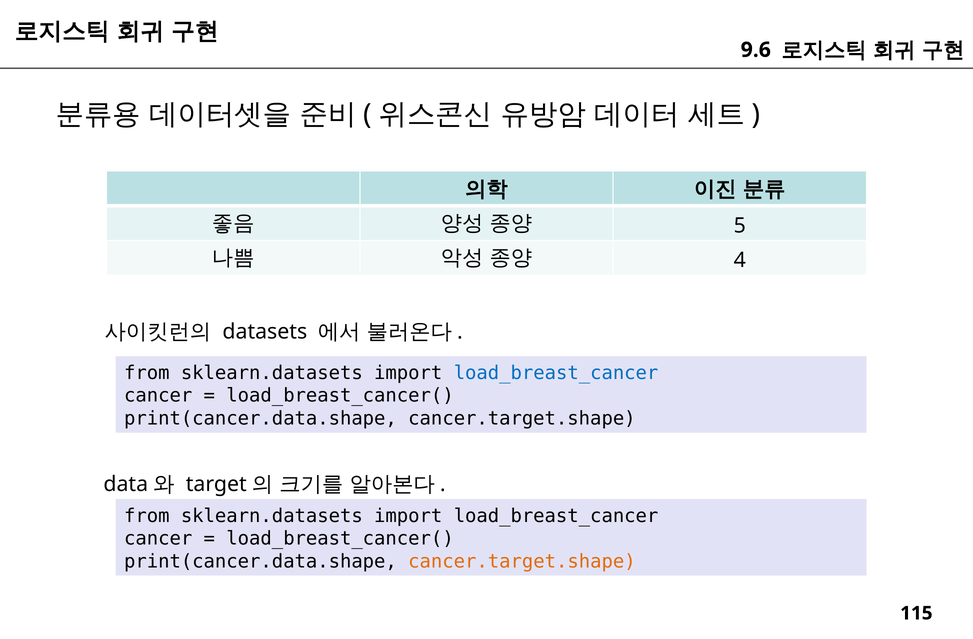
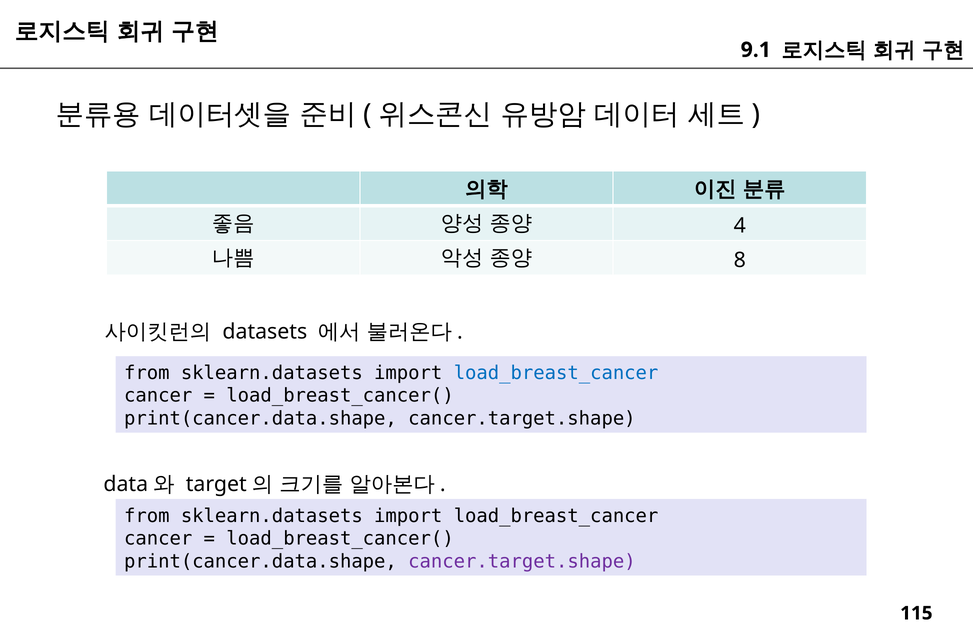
9.6: 9.6 -> 9.1
5: 5 -> 4
4: 4 -> 8
cancer.target.shape at (522, 561) colour: orange -> purple
